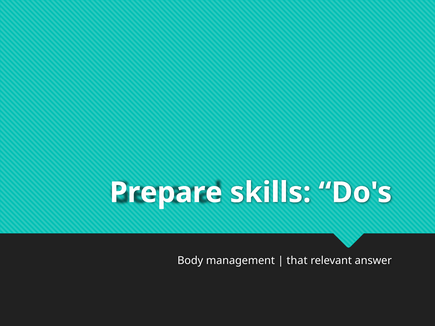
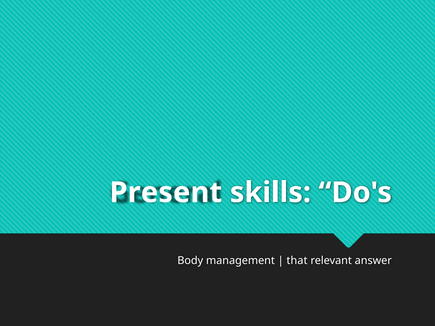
Prepare: Prepare -> Present
